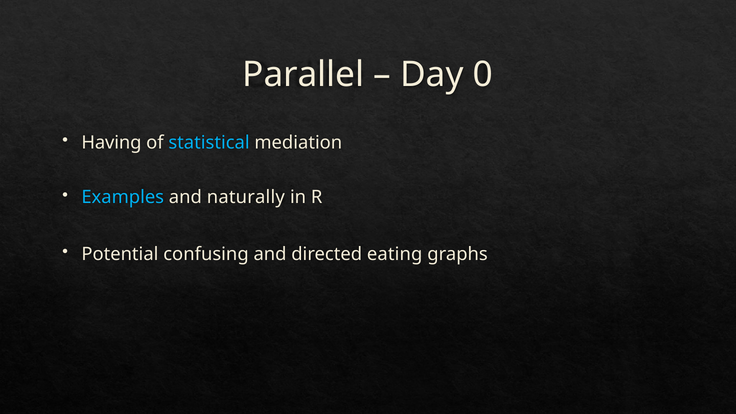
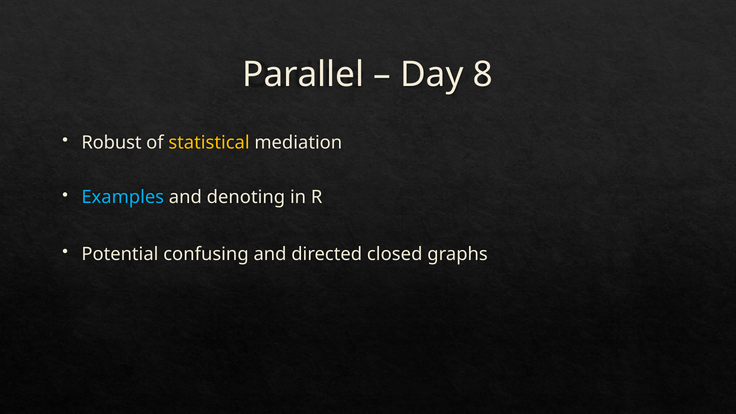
0: 0 -> 8
Having: Having -> Robust
statistical colour: light blue -> yellow
naturally: naturally -> denoting
eating: eating -> closed
